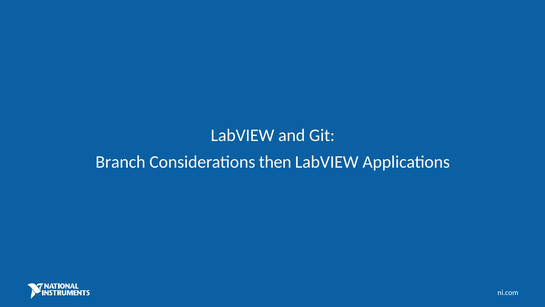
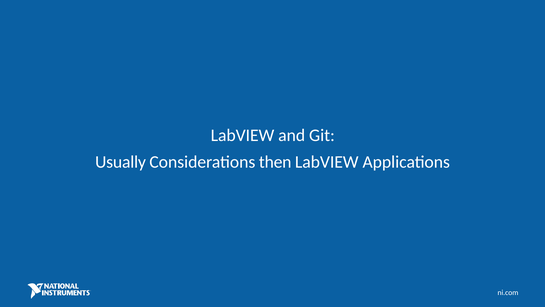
Branch: Branch -> Usually
